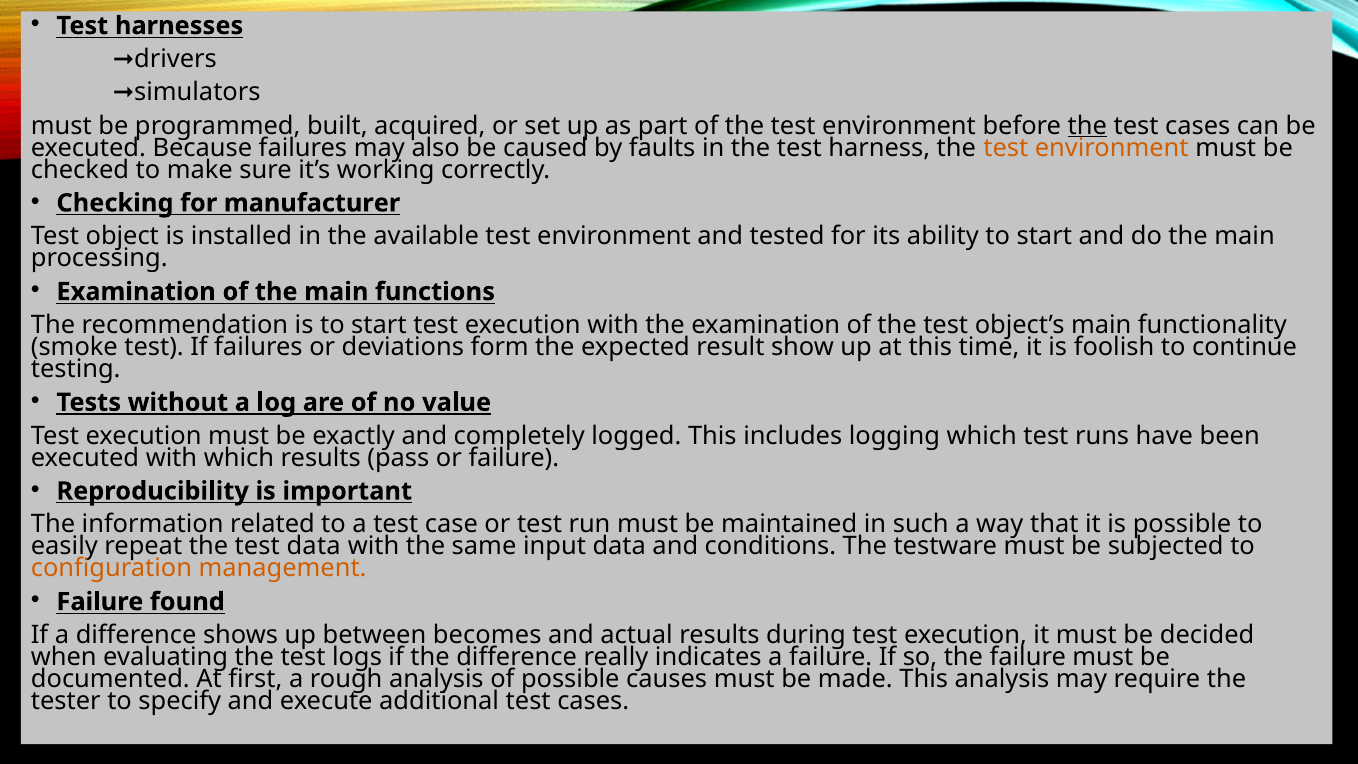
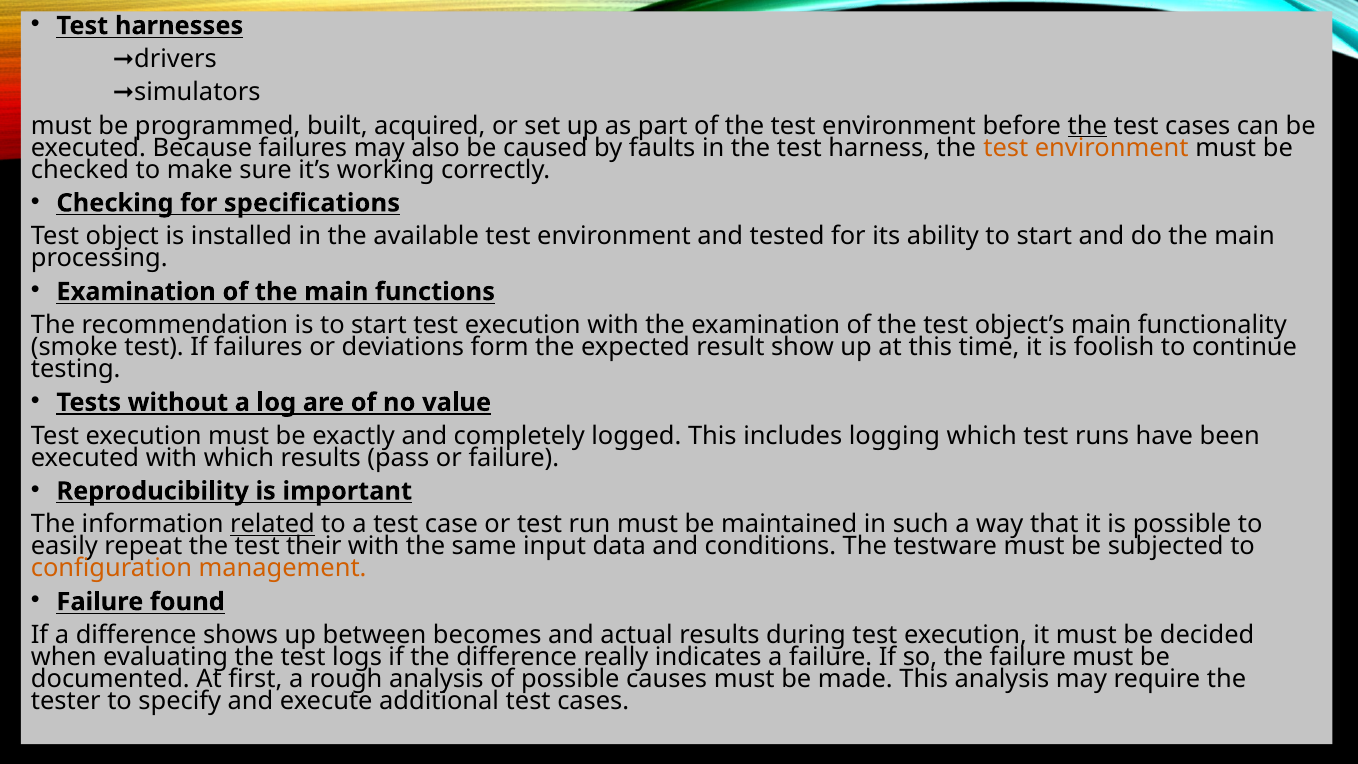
manufacturer: manufacturer -> specifications
related underline: none -> present
test data: data -> their
